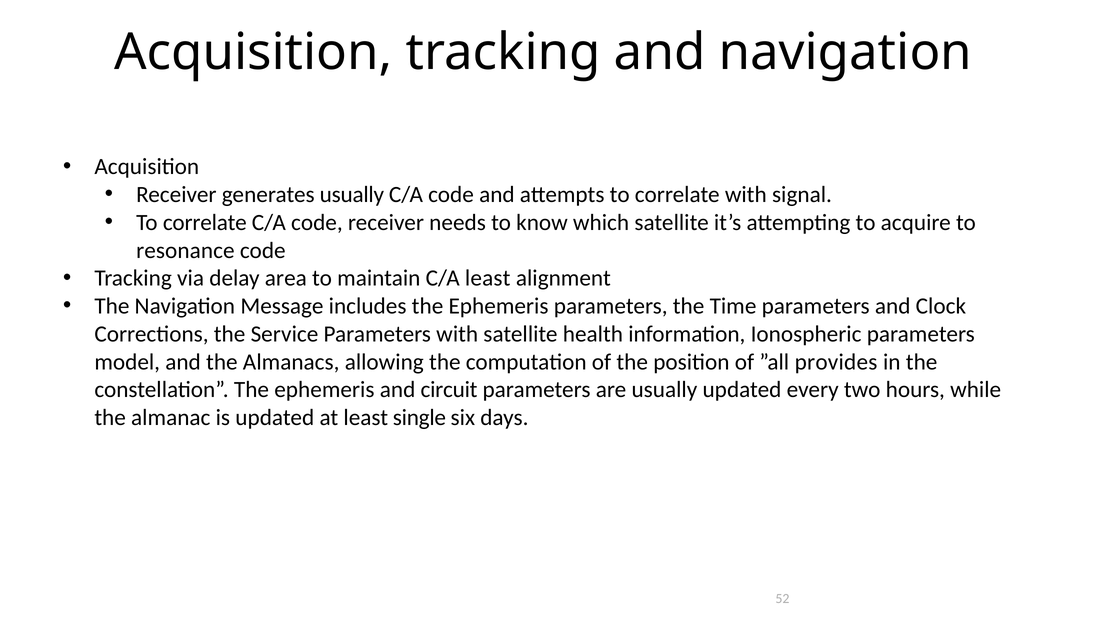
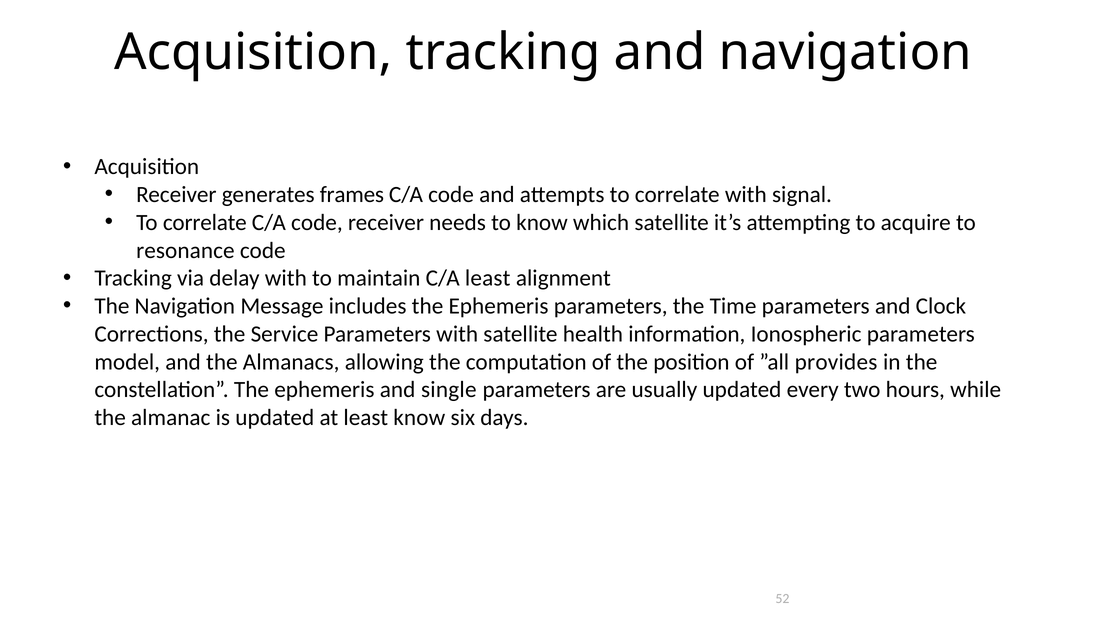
generates usually: usually -> frames
delay area: area -> with
circuit: circuit -> single
least single: single -> know
